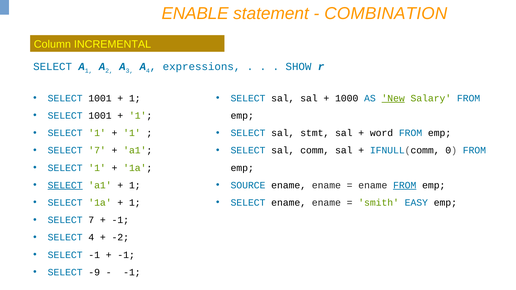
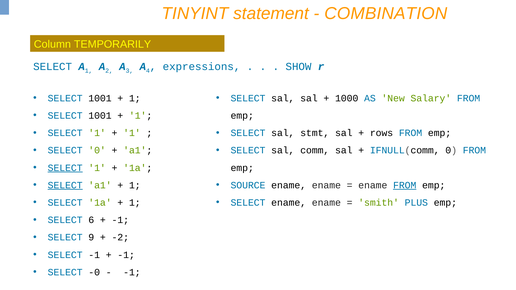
ENABLE: ENABLE -> TINYINT
INCREMENTAL: INCREMENTAL -> TEMPORARILY
New underline: present -> none
word: word -> rows
7 at (97, 151): 7 -> 0
SELECT at (65, 168) underline: none -> present
EASY: EASY -> PLUS
7 at (91, 220): 7 -> 6
SELECT 4: 4 -> 9
-9: -9 -> -0
